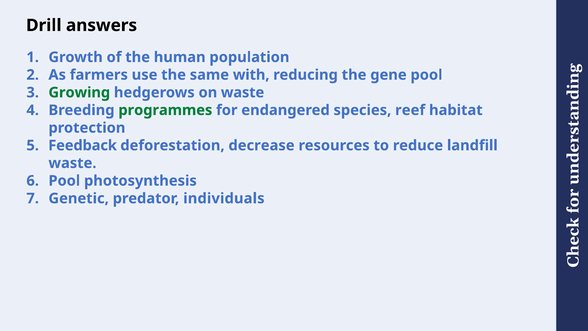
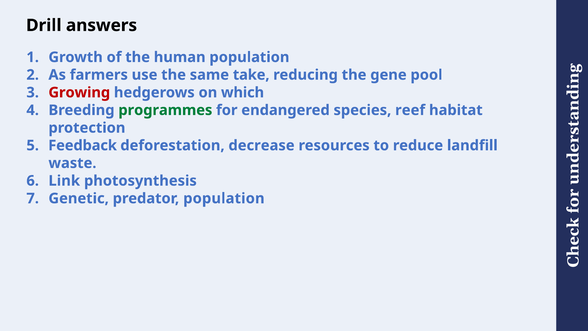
with: with -> take
Growing colour: green -> red
on waste: waste -> which
Pool at (64, 181): Pool -> Link
predator individuals: individuals -> population
